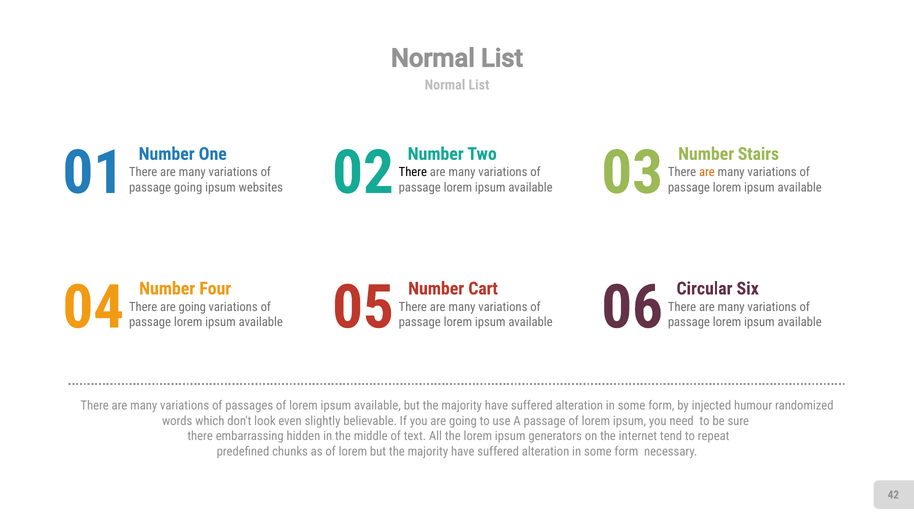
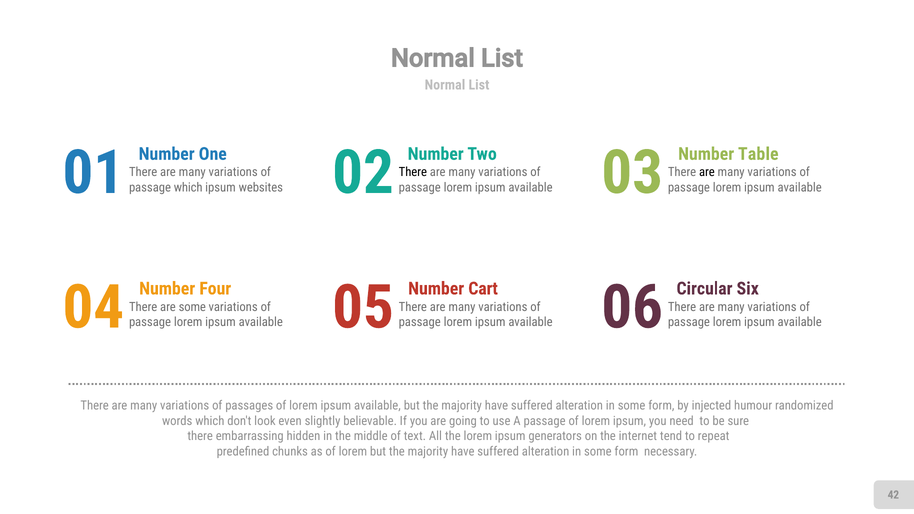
Stairs: Stairs -> Table
are at (707, 172) colour: orange -> black
passage going: going -> which
There are going: going -> some
